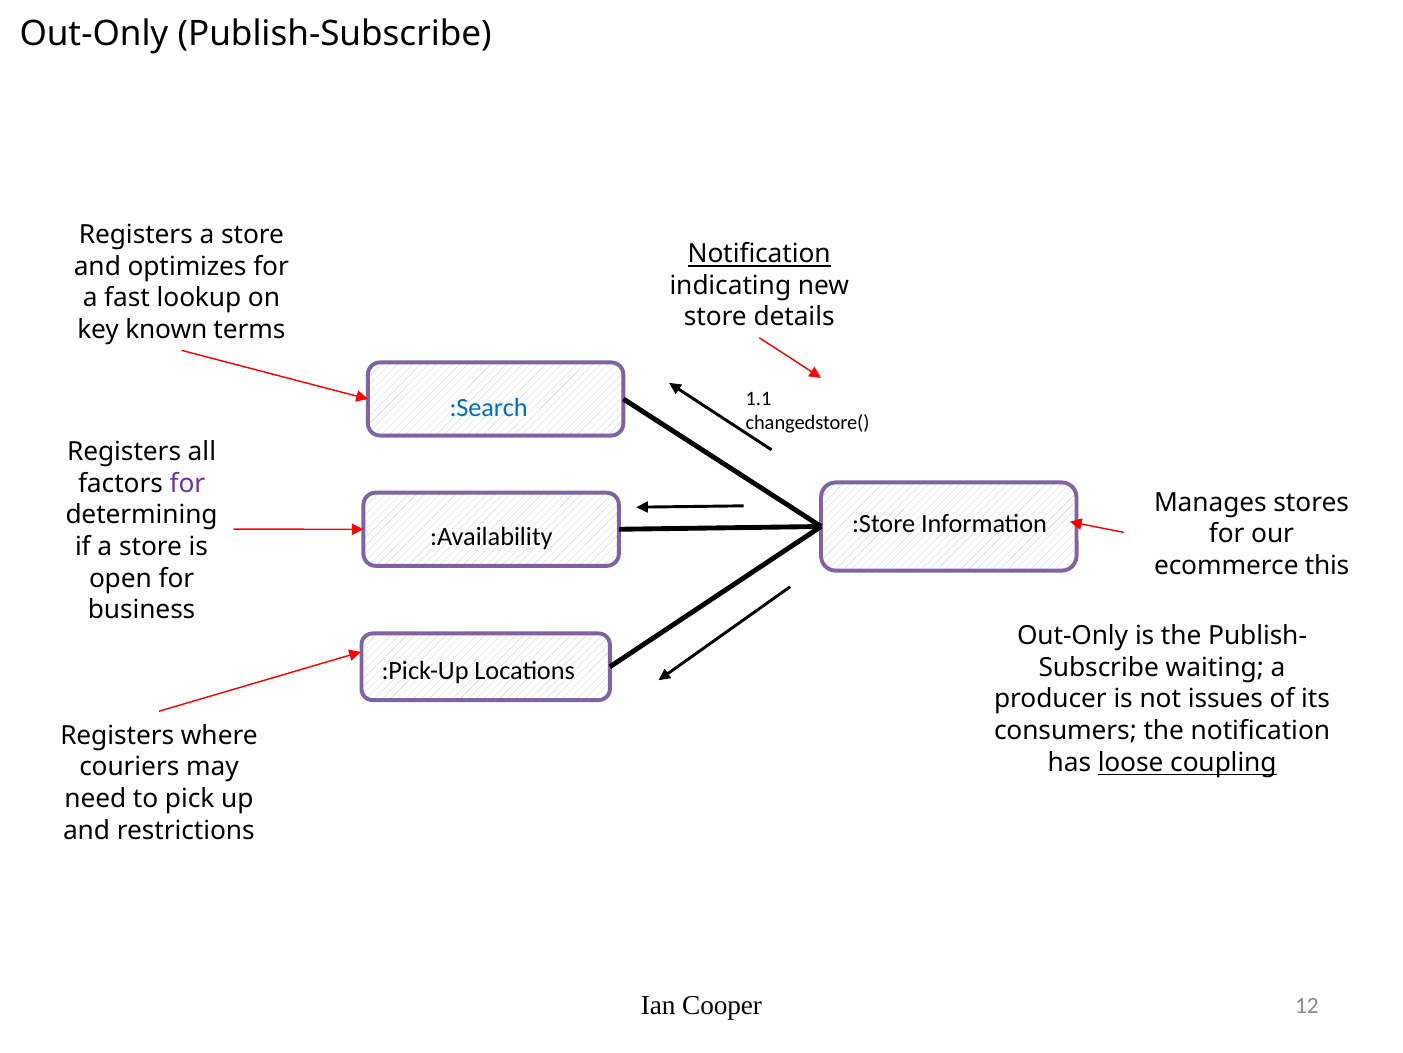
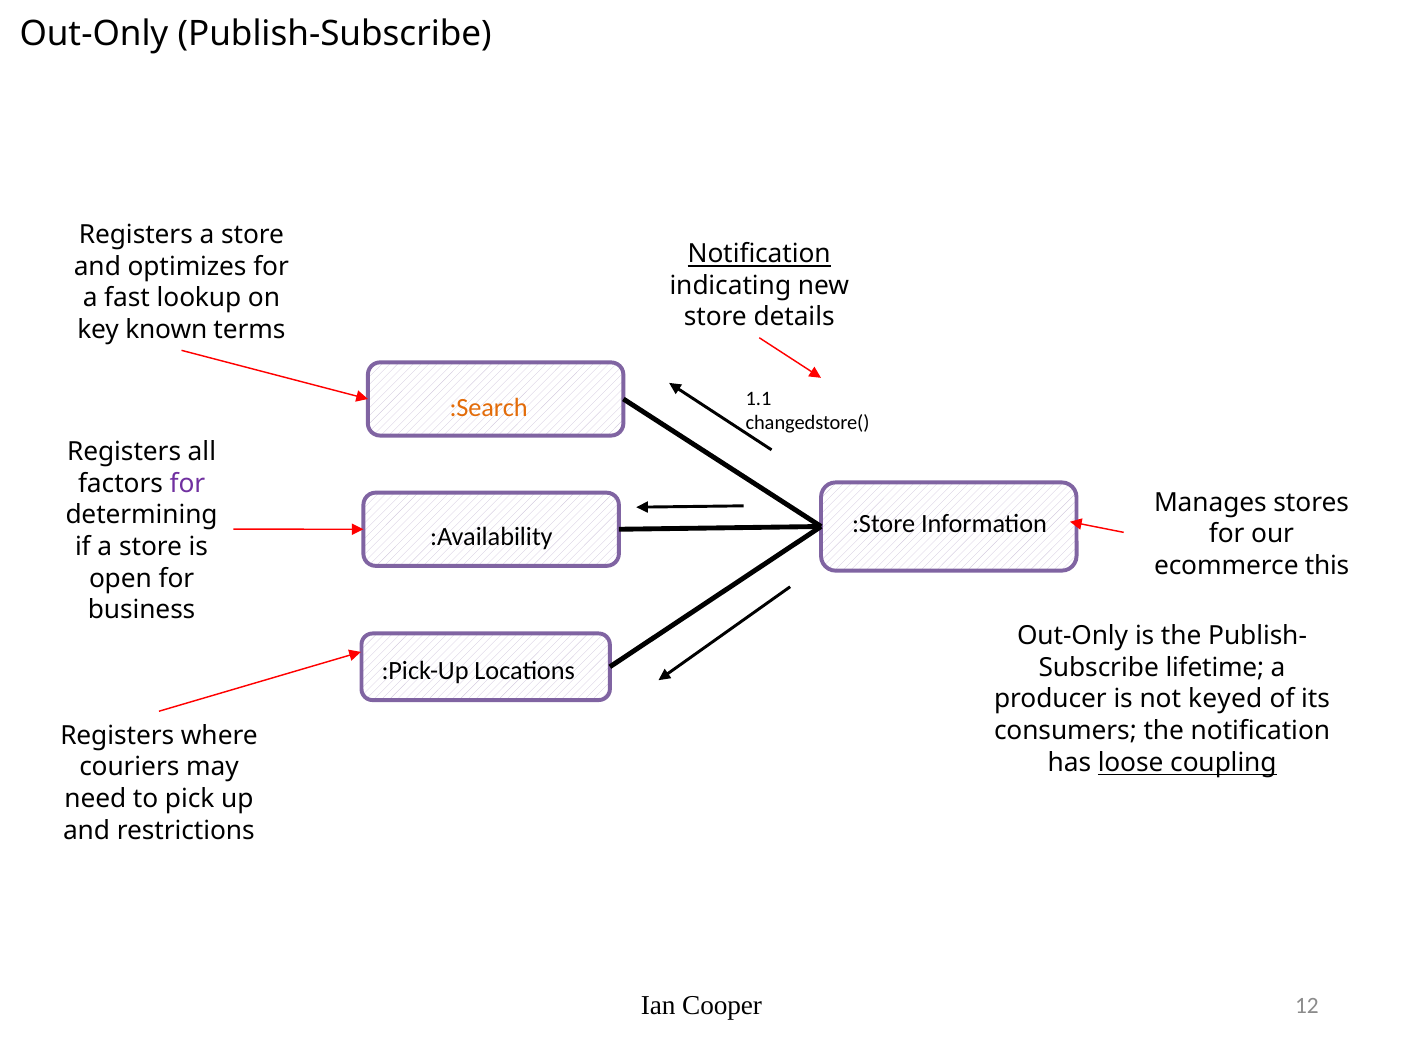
:Search colour: blue -> orange
waiting: waiting -> lifetime
issues: issues -> keyed
